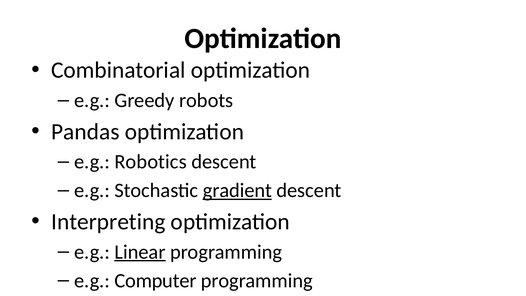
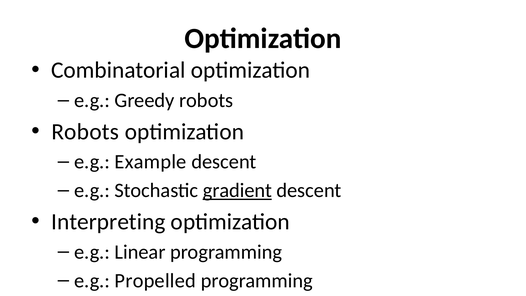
Pandas at (85, 132): Pandas -> Robots
Robotics: Robotics -> Example
Linear underline: present -> none
Computer: Computer -> Propelled
